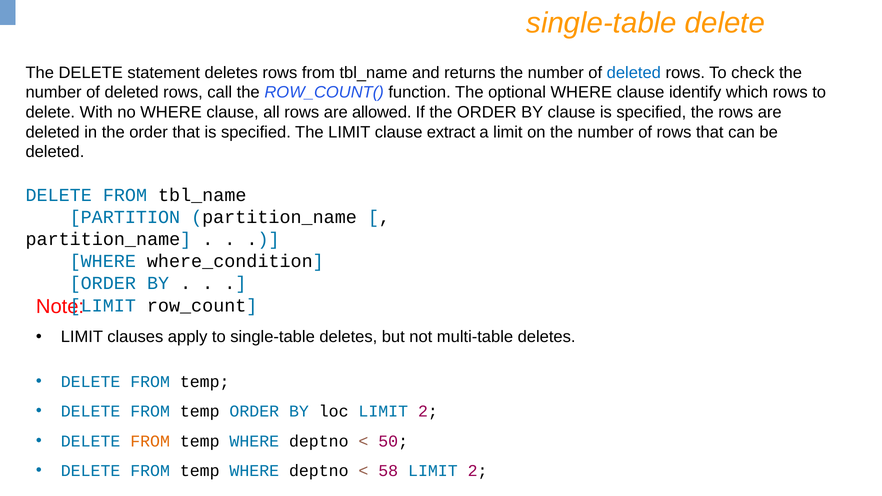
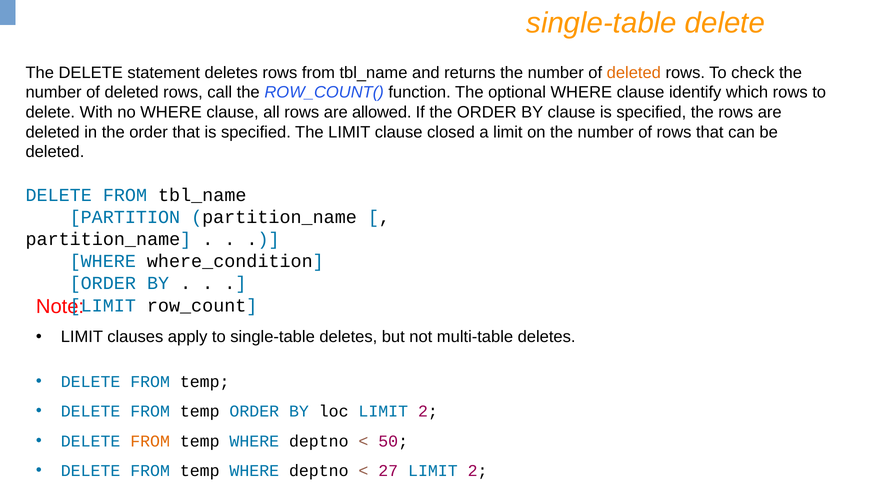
deleted at (634, 73) colour: blue -> orange
extract: extract -> closed
58: 58 -> 27
